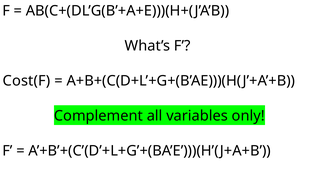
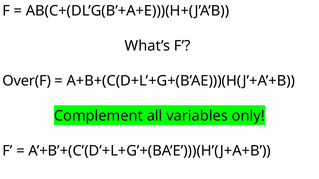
Cost(F: Cost(F -> Over(F
